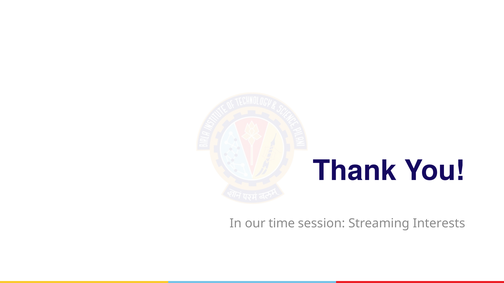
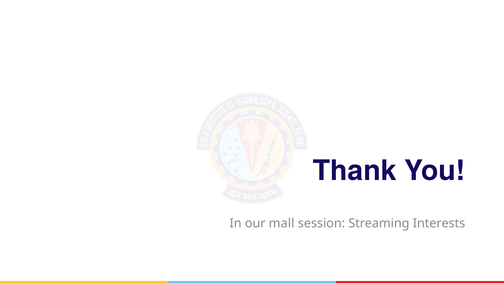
time: time -> mall
